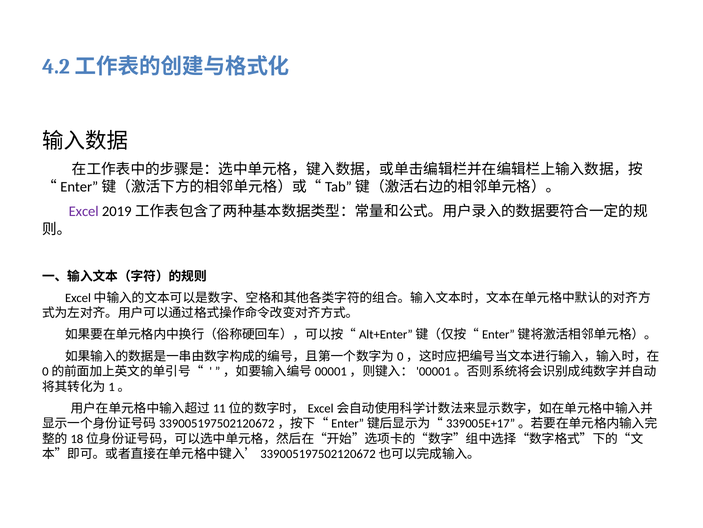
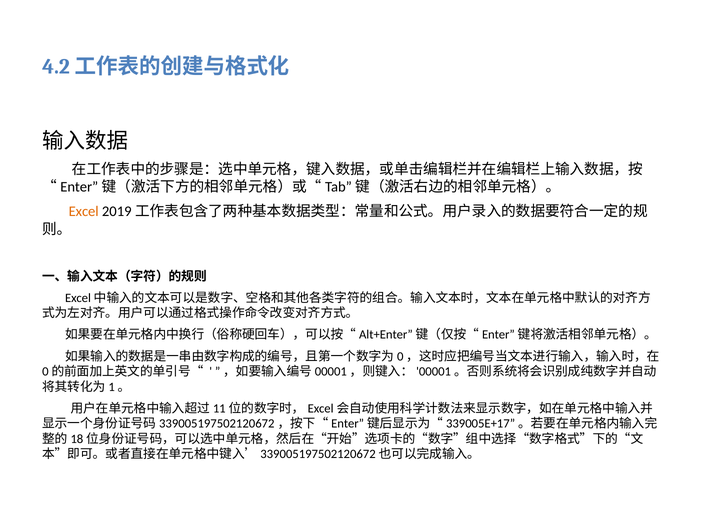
Excel colour: purple -> orange
